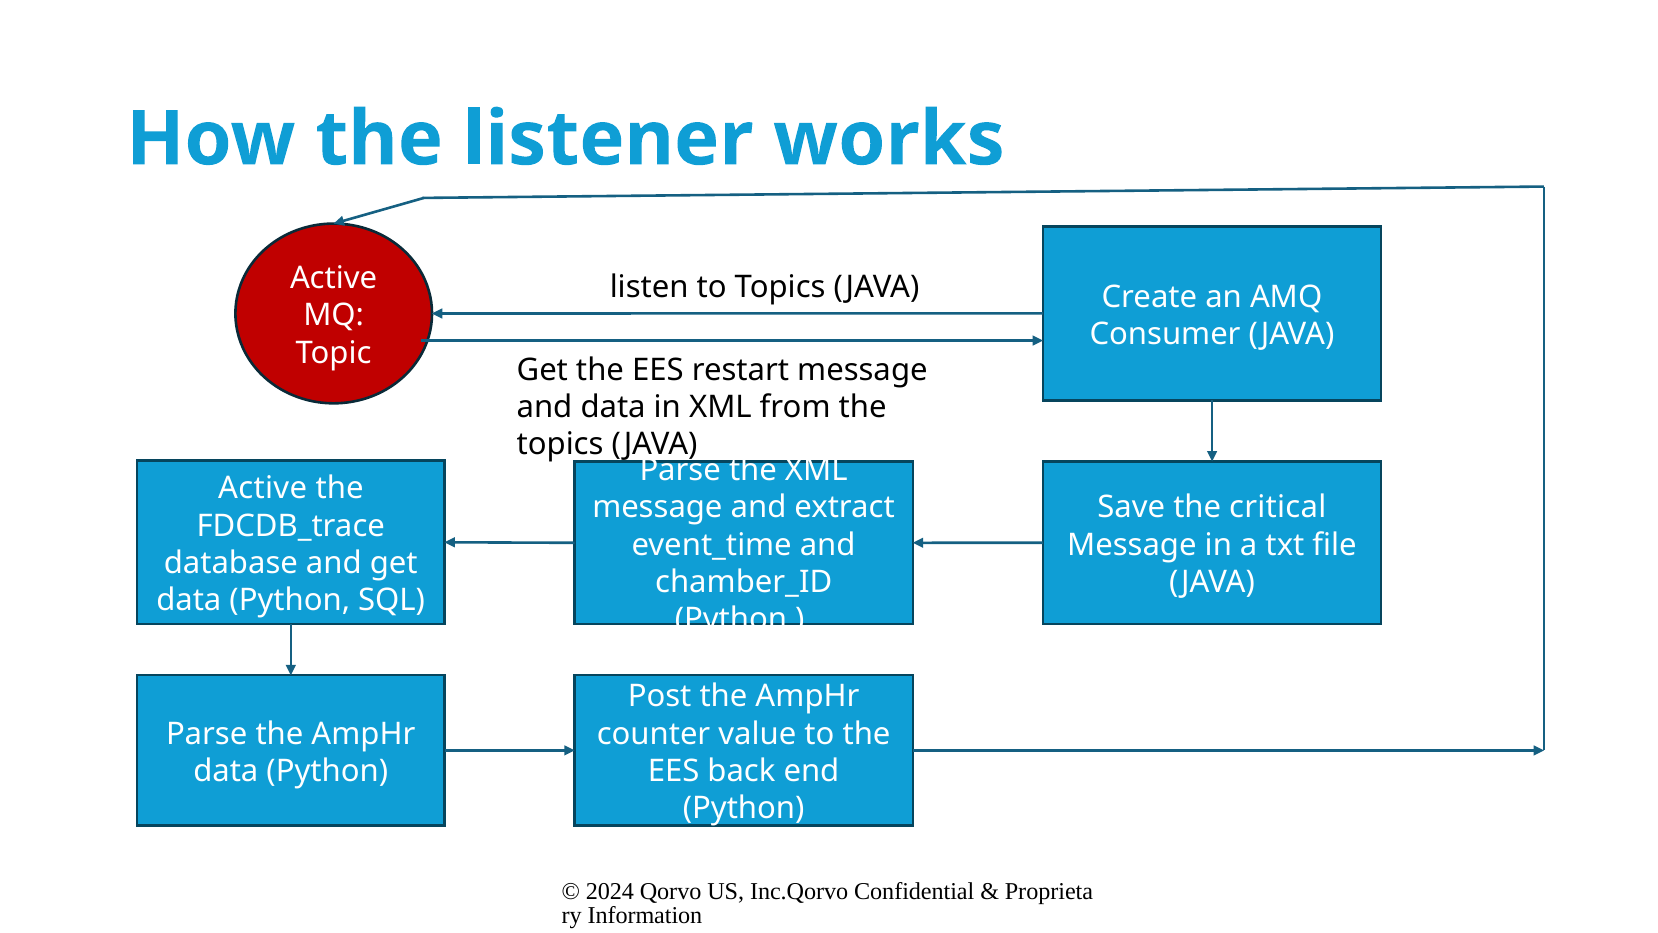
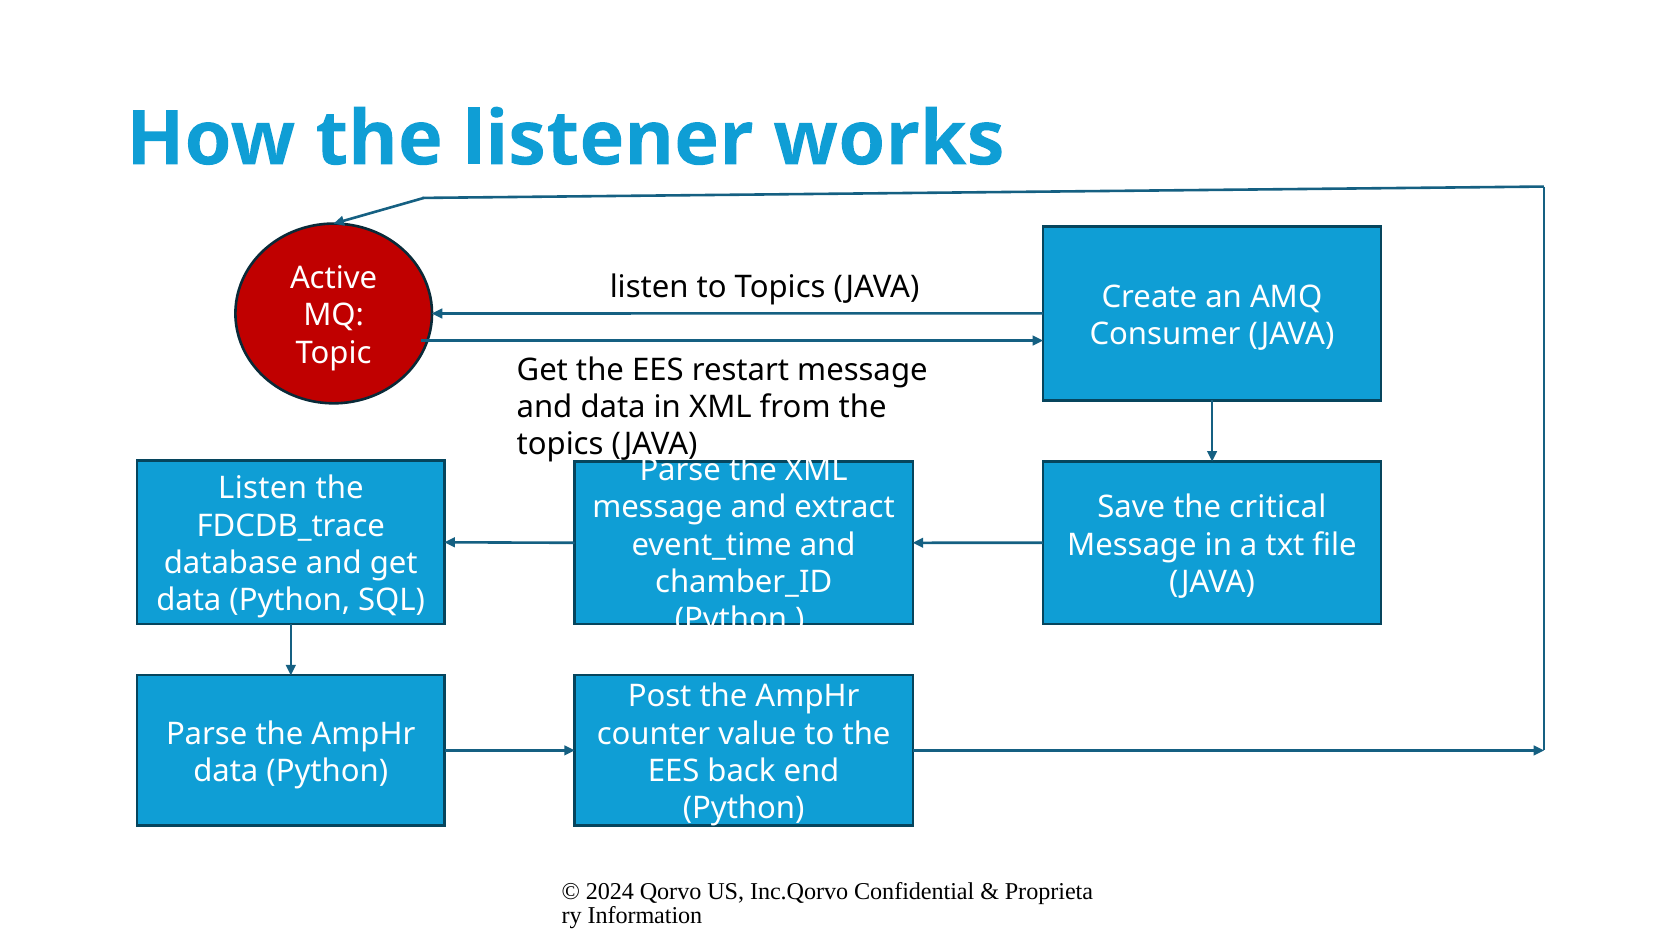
Active at (263, 488): Active -> Listen
